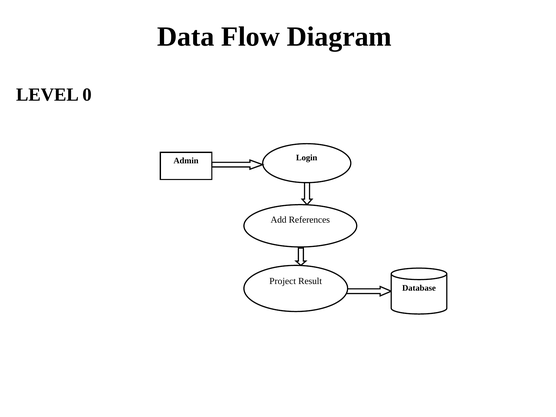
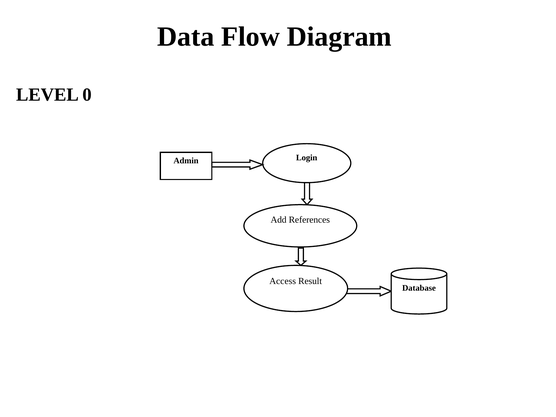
Project: Project -> Access
